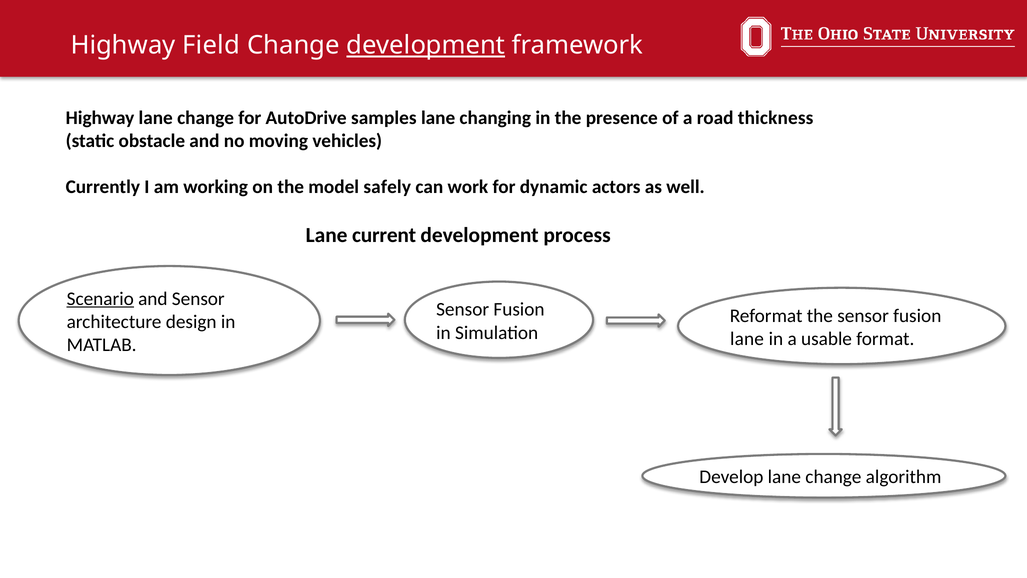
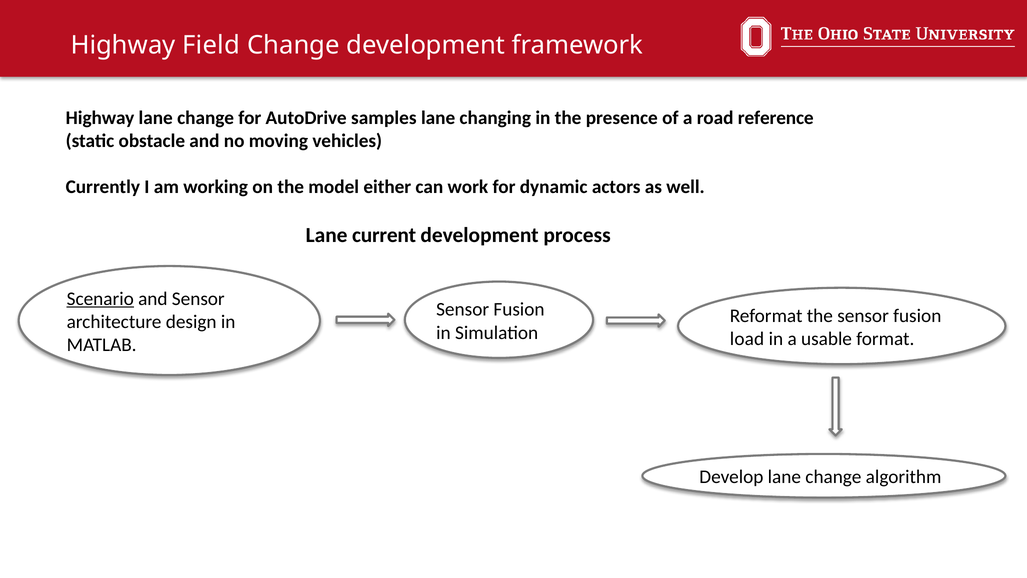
development at (426, 45) underline: present -> none
thickness: thickness -> reference
safely: safely -> either
lane at (747, 339): lane -> load
